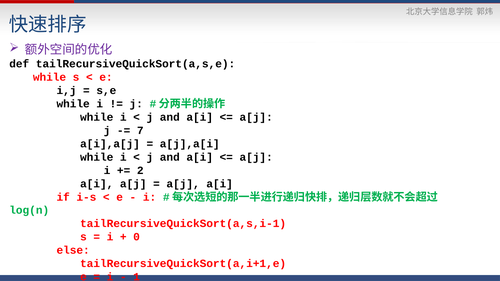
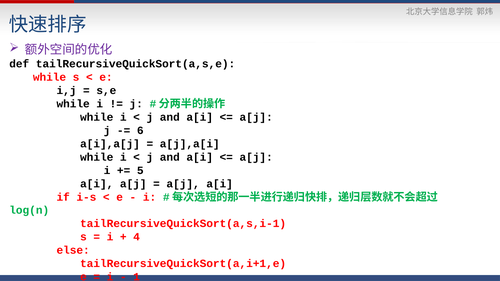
7: 7 -> 6
2: 2 -> 5
0: 0 -> 4
